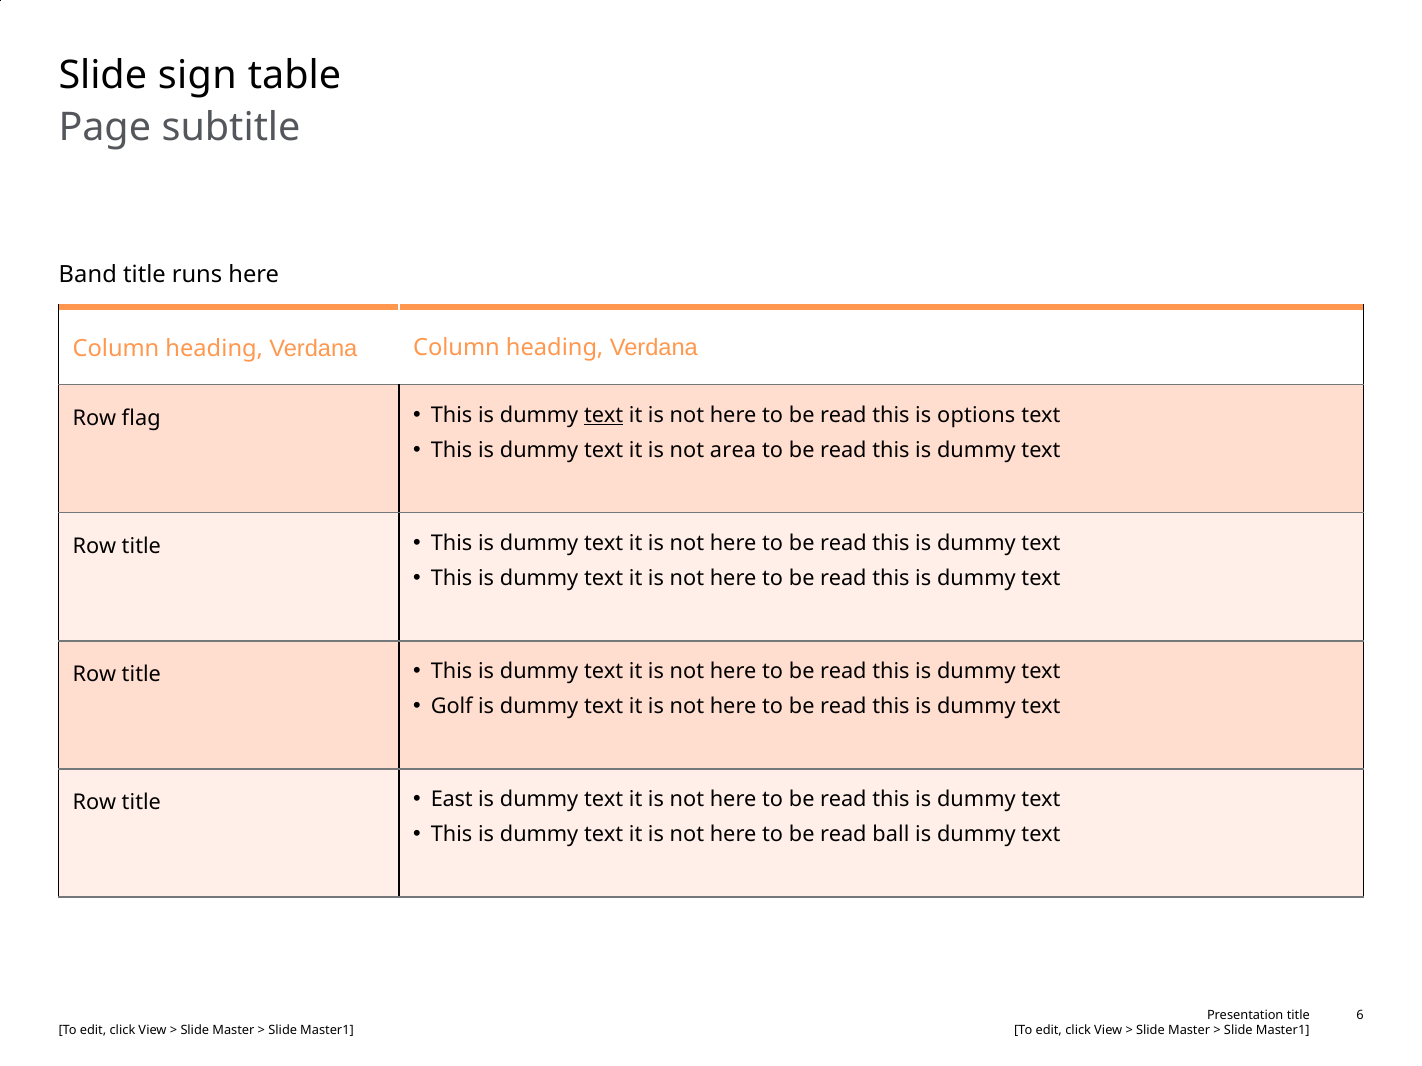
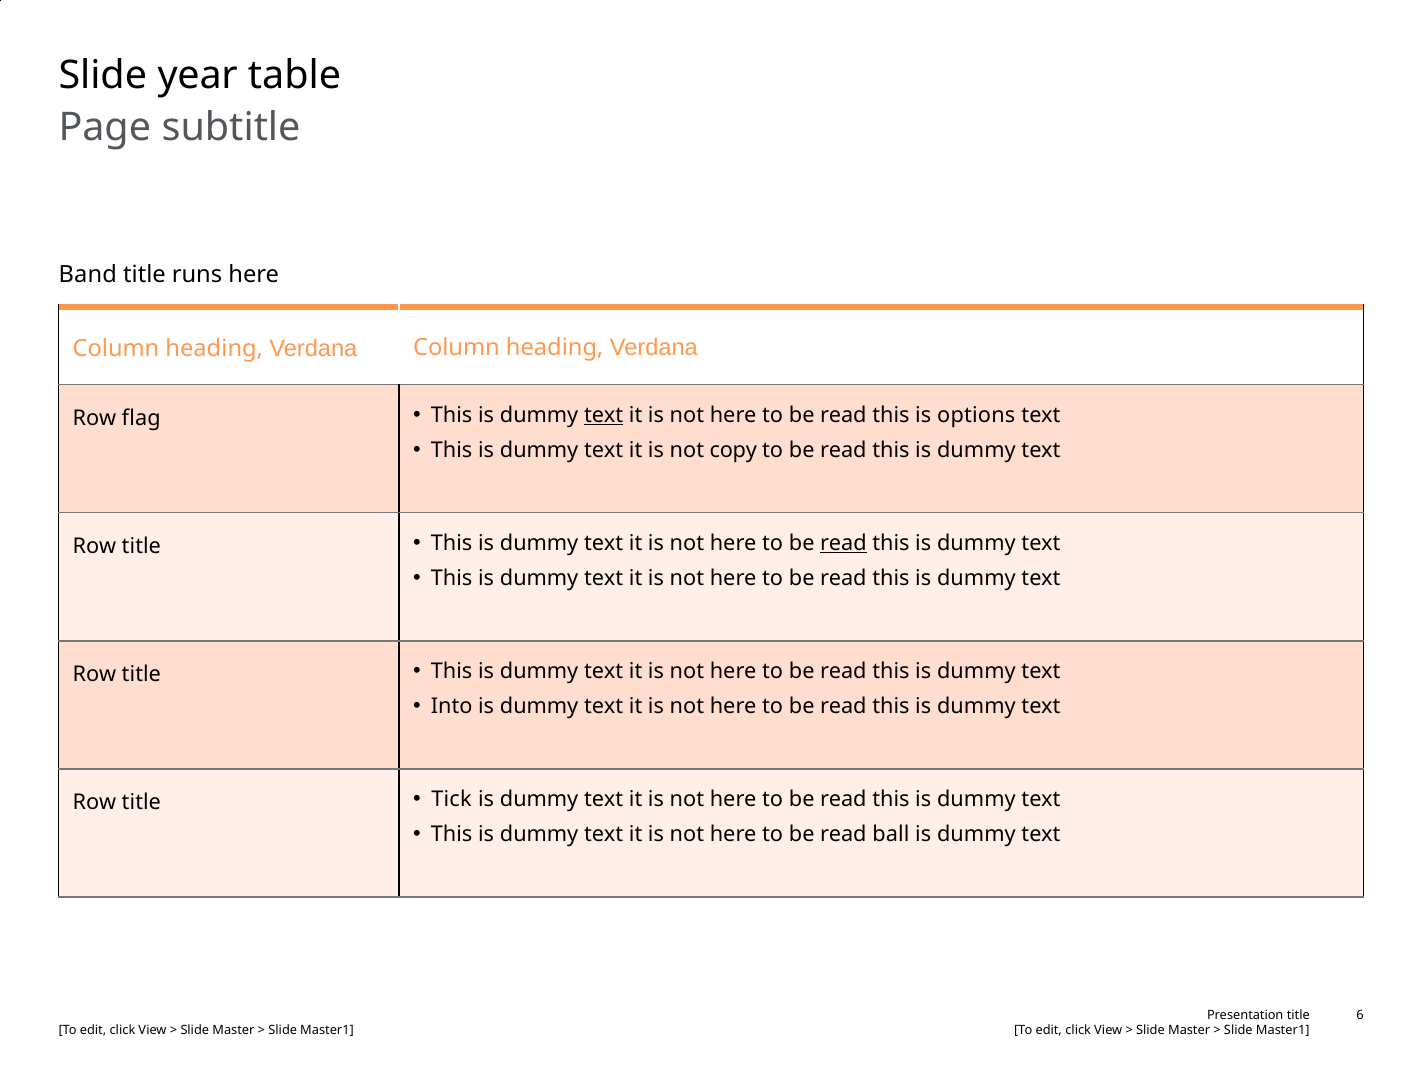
sign: sign -> year
area: area -> copy
read at (843, 543) underline: none -> present
Golf: Golf -> Into
East: East -> Tick
